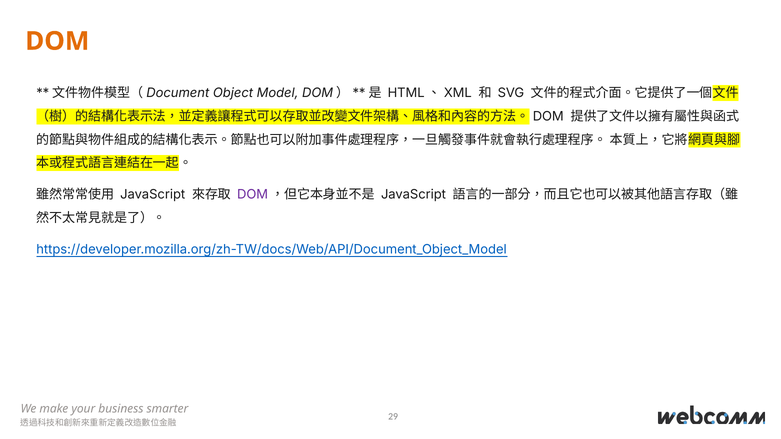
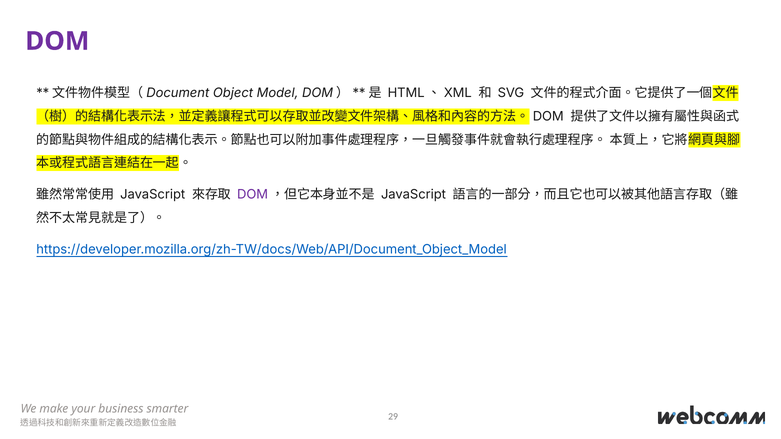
DOM at (57, 41) colour: orange -> purple
